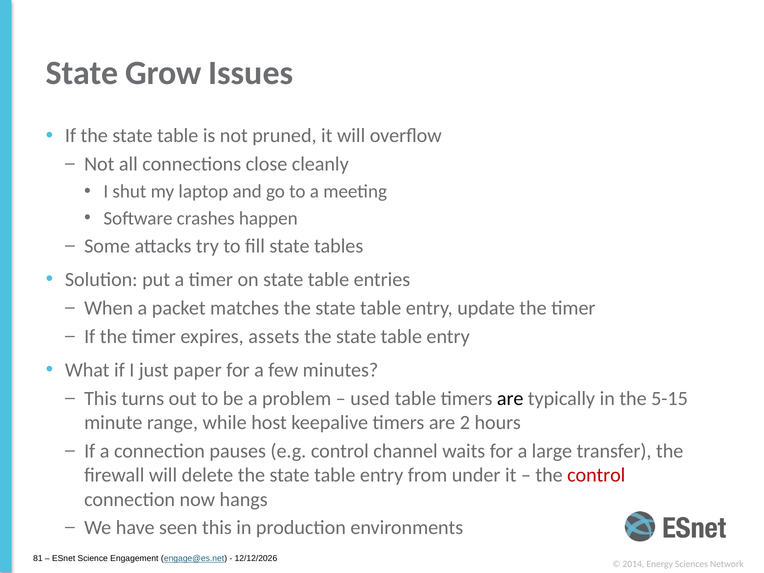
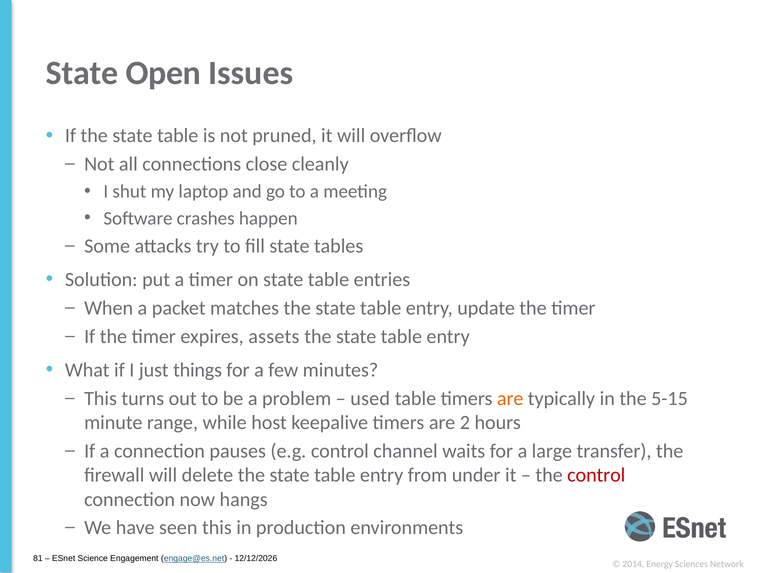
Grow: Grow -> Open
paper: paper -> things
are at (510, 398) colour: black -> orange
